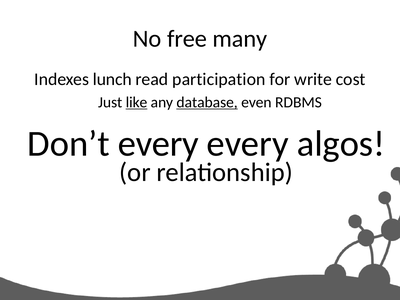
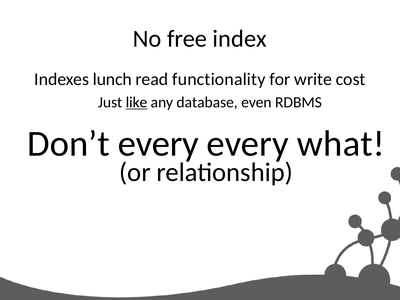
many: many -> index
participation: participation -> functionality
database underline: present -> none
algos: algos -> what
